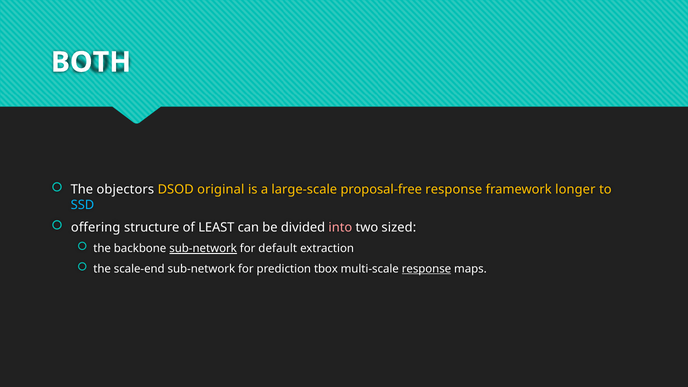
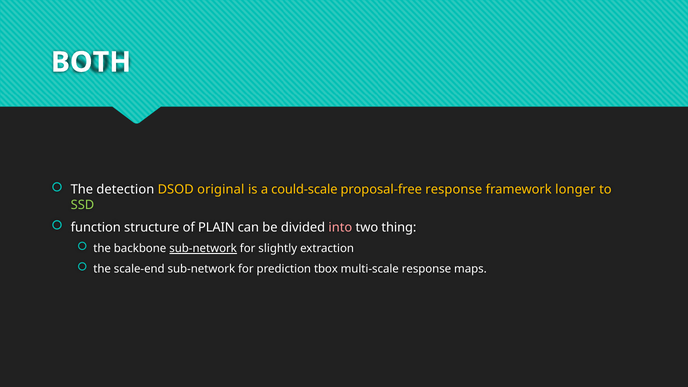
objectors: objectors -> detection
large-scale: large-scale -> could-scale
SSD colour: light blue -> light green
offering: offering -> function
LEAST: LEAST -> PLAIN
sized: sized -> thing
default: default -> slightly
response at (426, 269) underline: present -> none
